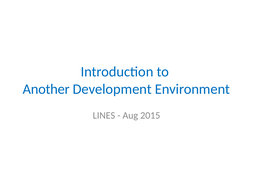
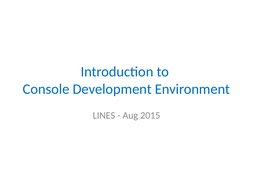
Another: Another -> Console
